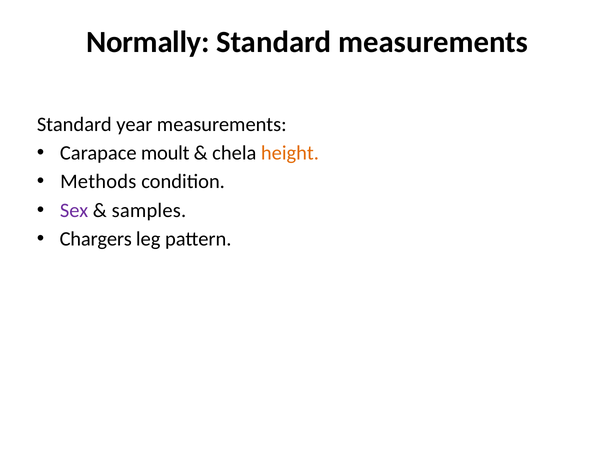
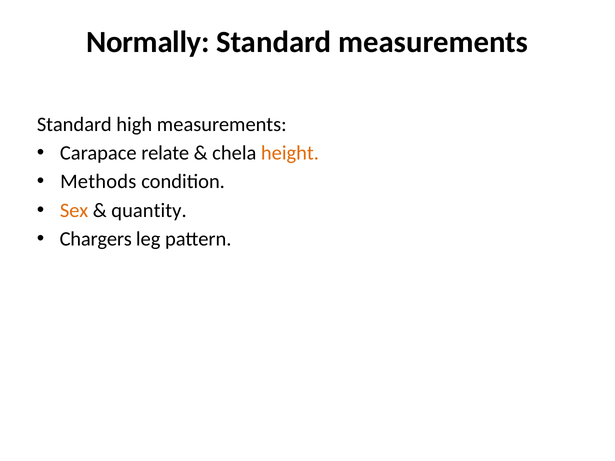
year: year -> high
moult: moult -> relate
Sex colour: purple -> orange
samples: samples -> quantity
